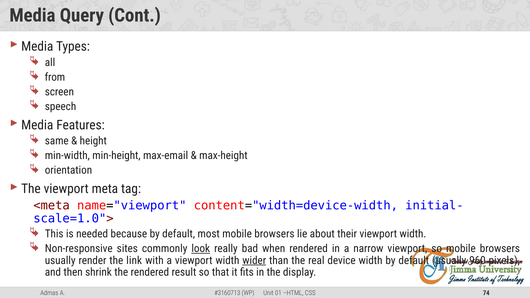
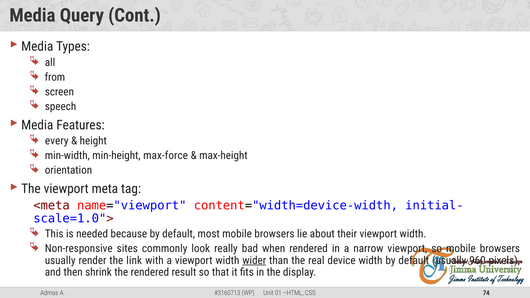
same: same -> every
max-email: max-email -> max-force
look underline: present -> none
